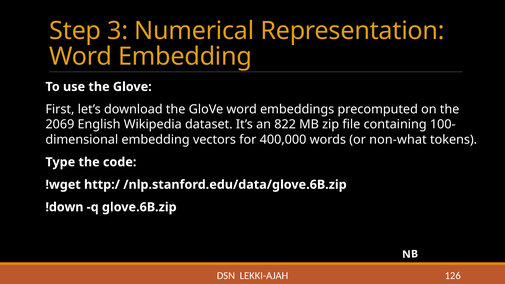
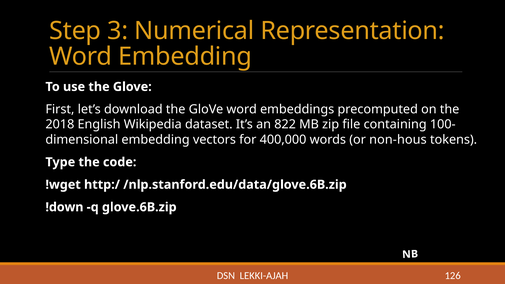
2069: 2069 -> 2018
non-what: non-what -> non-hous
